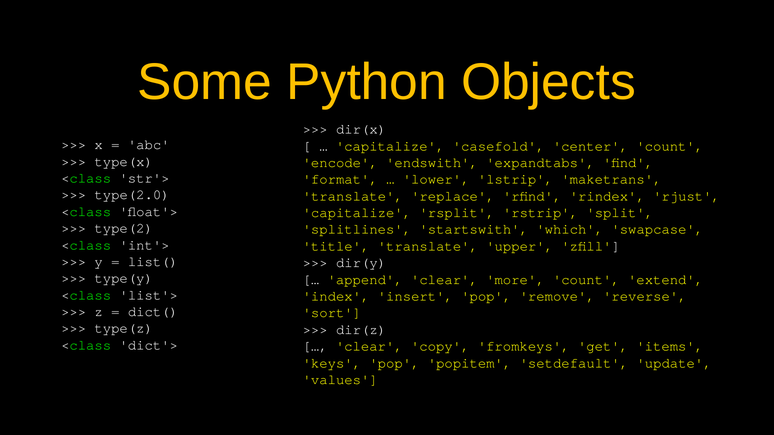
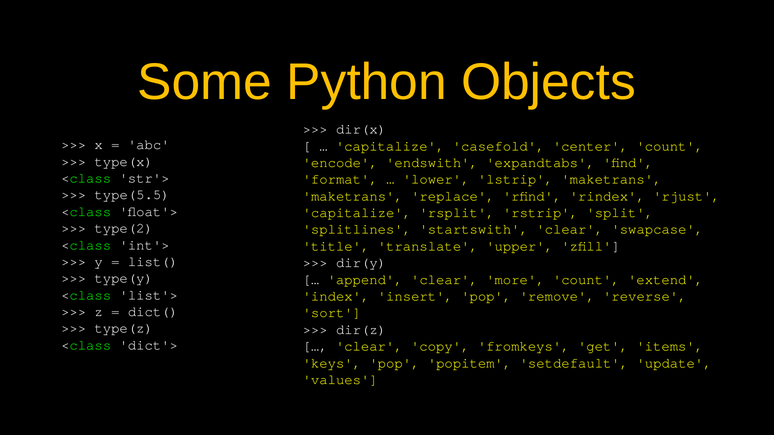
type(2.0: type(2.0 -> type(5.5
translate at (353, 196): translate -> maketrans
startswith which: which -> clear
